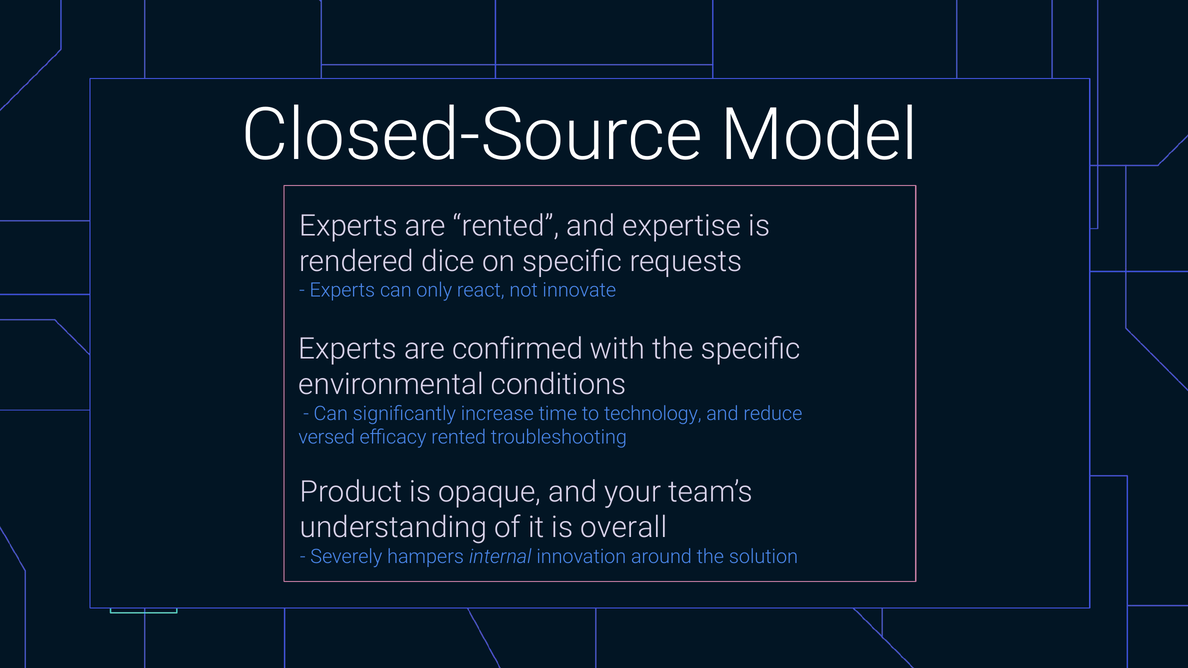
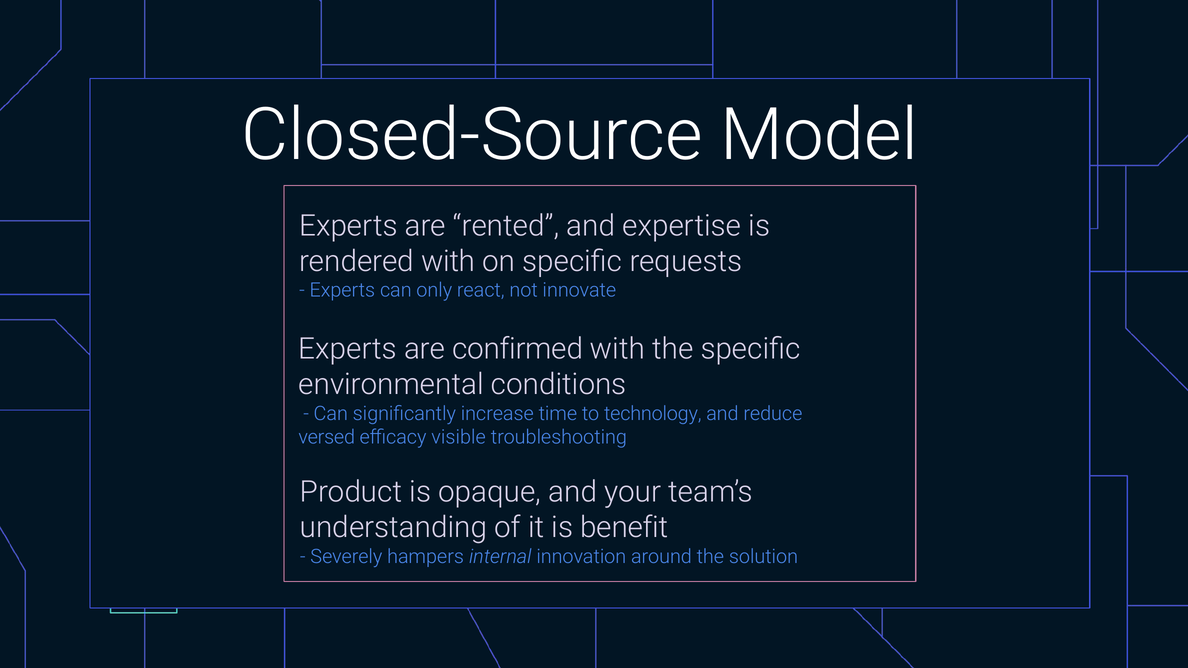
rendered dice: dice -> with
efficacy rented: rented -> visible
overall: overall -> benefit
